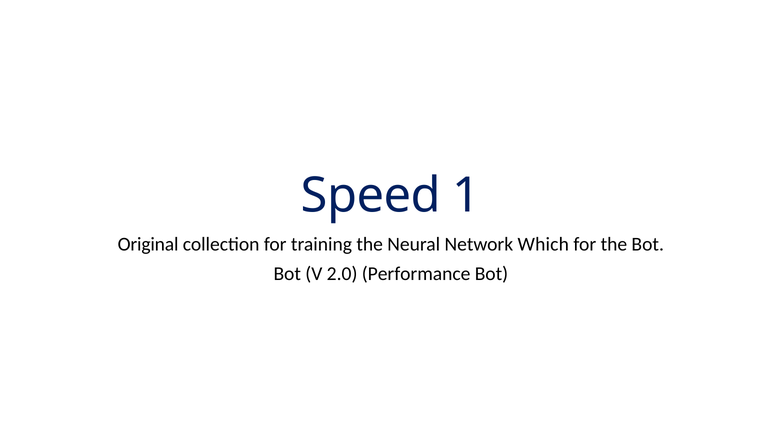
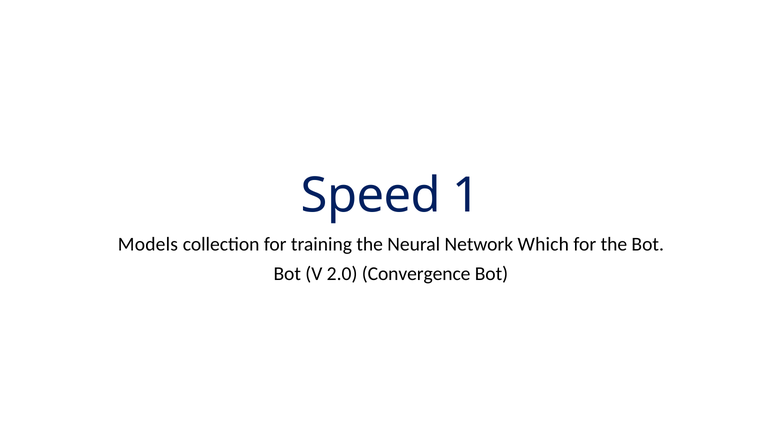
Original: Original -> Models
Performance: Performance -> Convergence
